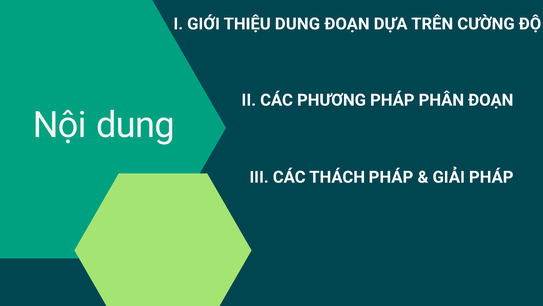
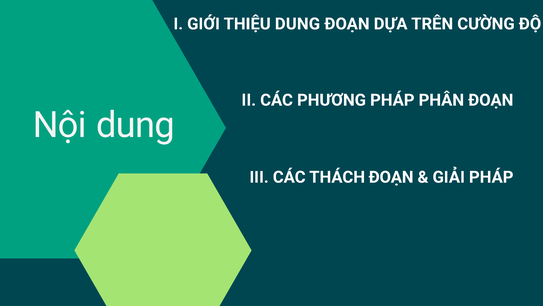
THÁCH PHÁP: PHÁP -> ĐOẠN
